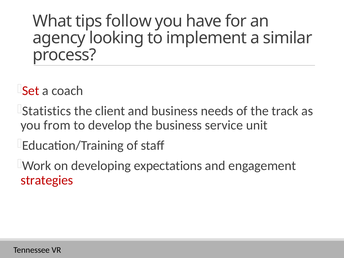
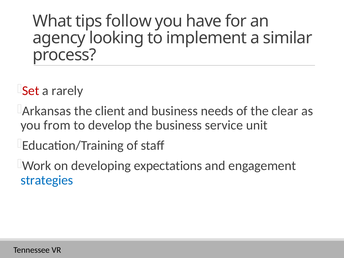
coach: coach -> rarely
Statistics: Statistics -> Arkansas
track: track -> clear
strategies colour: red -> blue
